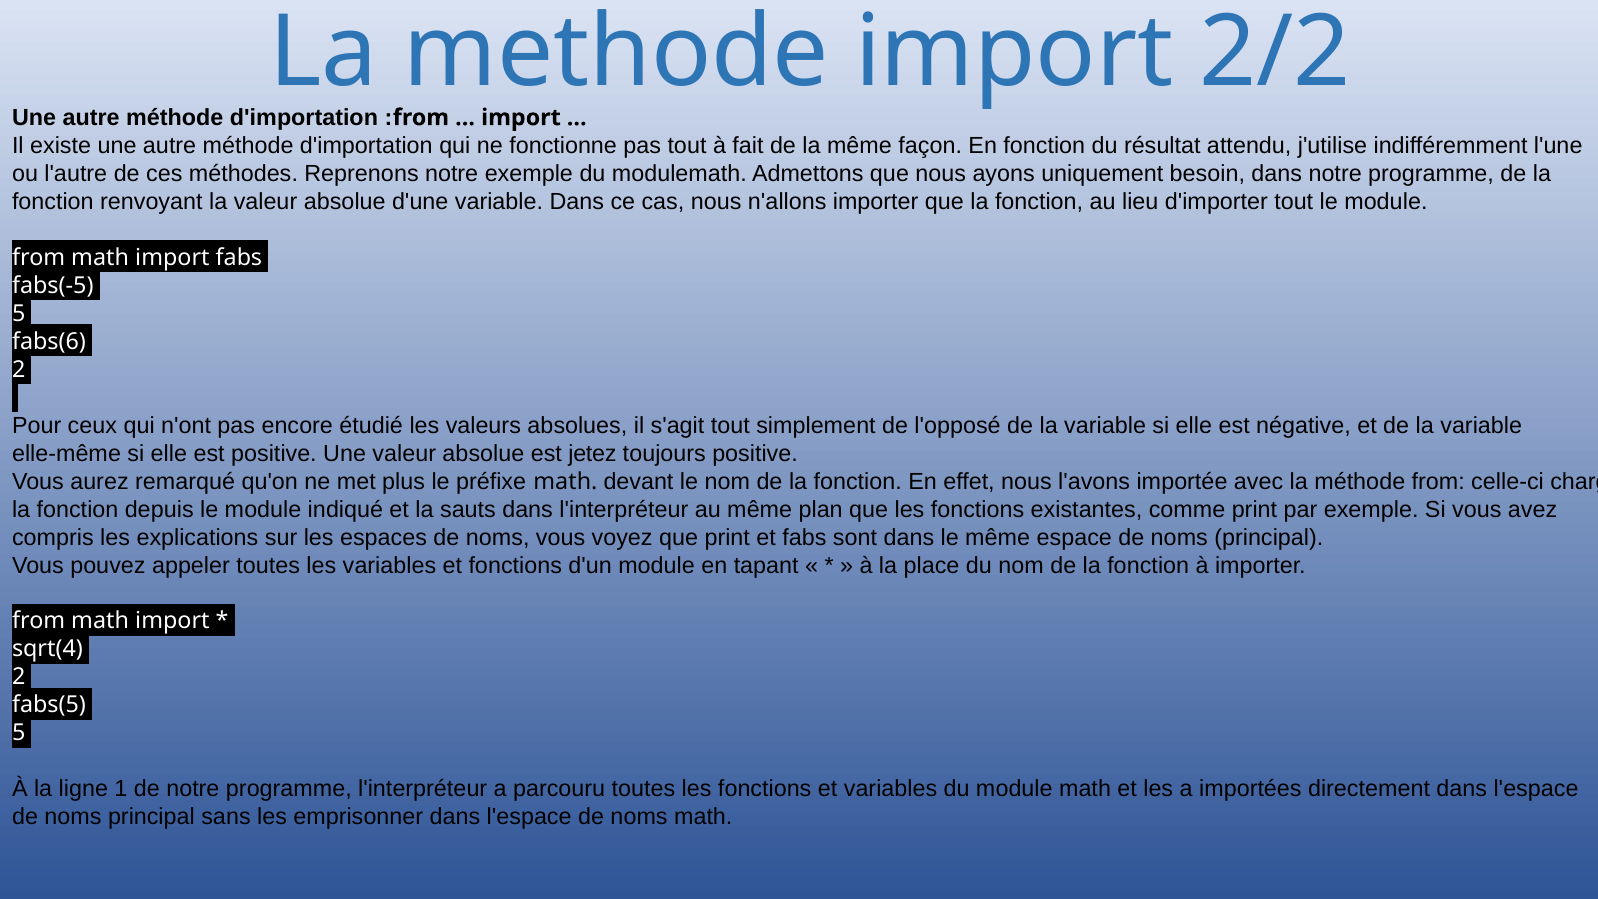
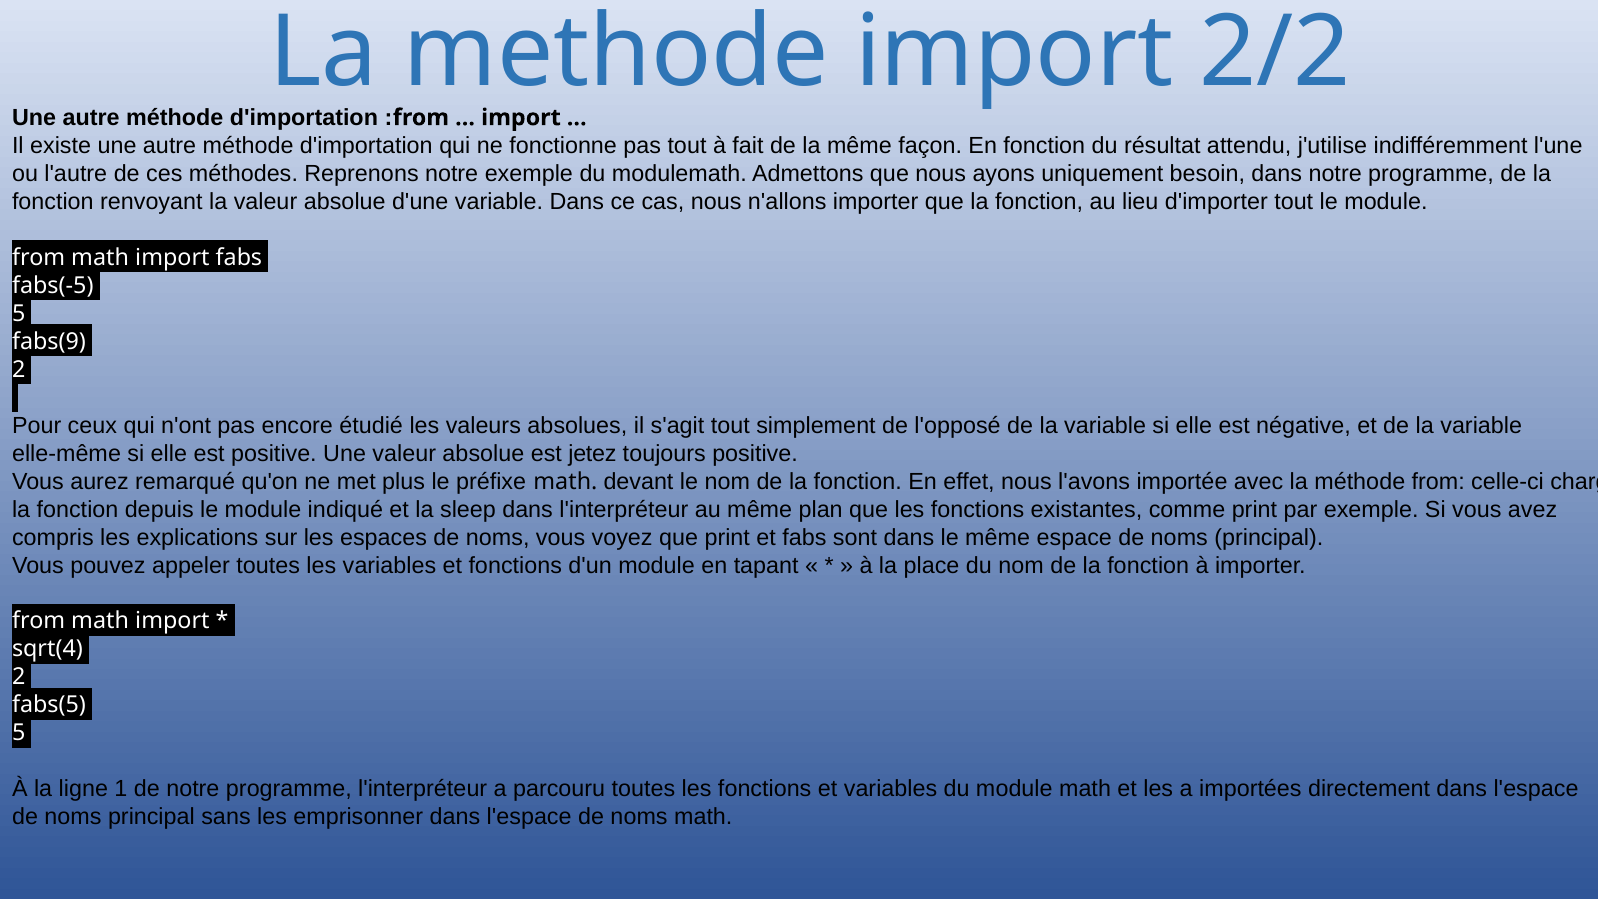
fabs(6: fabs(6 -> fabs(9
sauts: sauts -> sleep
